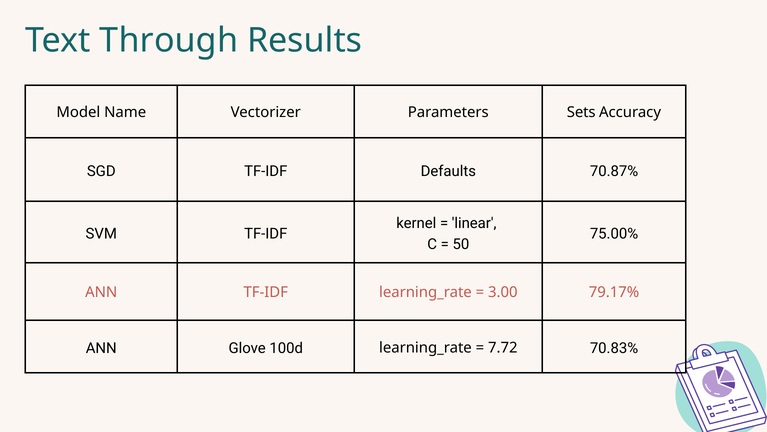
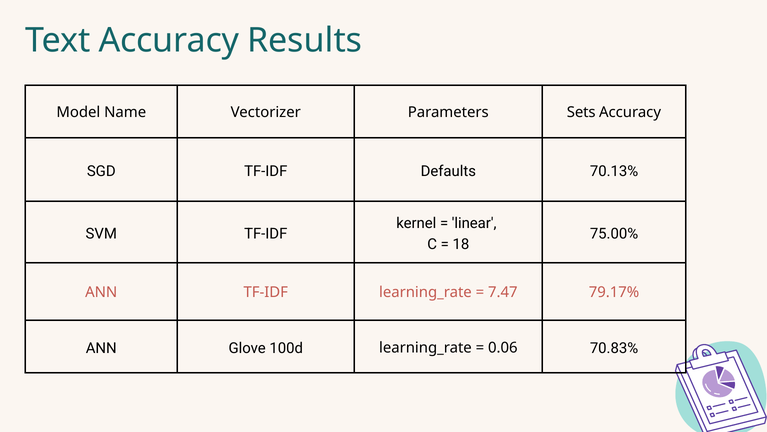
Text Through: Through -> Accuracy
70.87%: 70.87% -> 70.13%
50: 50 -> 18
3.00: 3.00 -> 7.47
7.72: 7.72 -> 0.06
